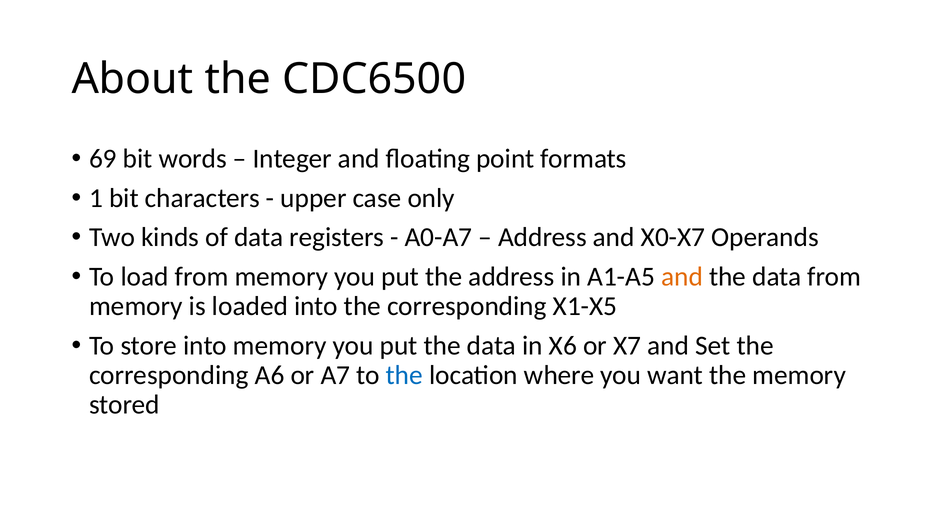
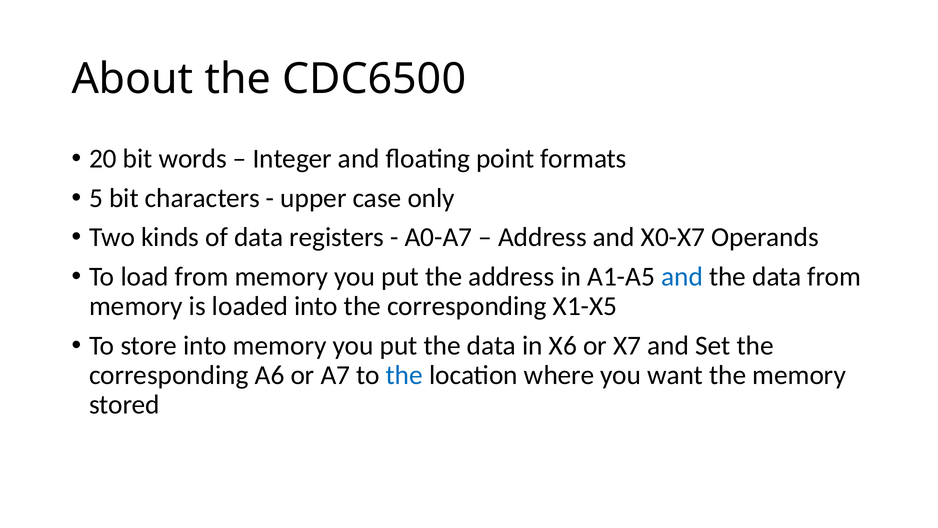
69: 69 -> 20
1: 1 -> 5
and at (682, 277) colour: orange -> blue
